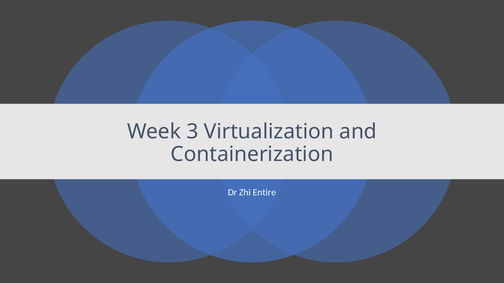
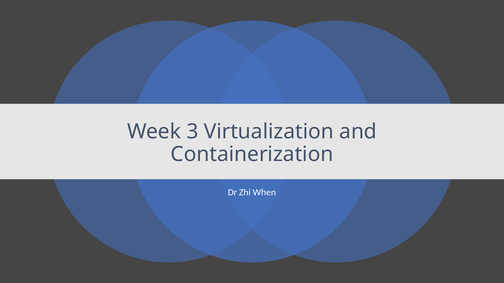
Entire: Entire -> When
